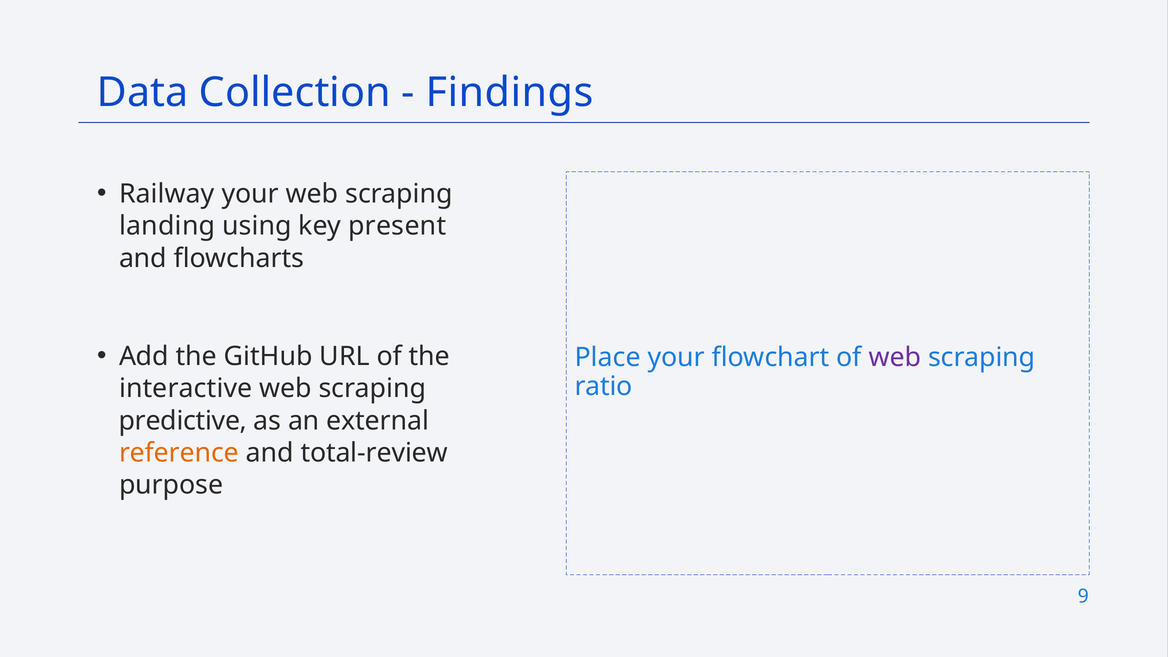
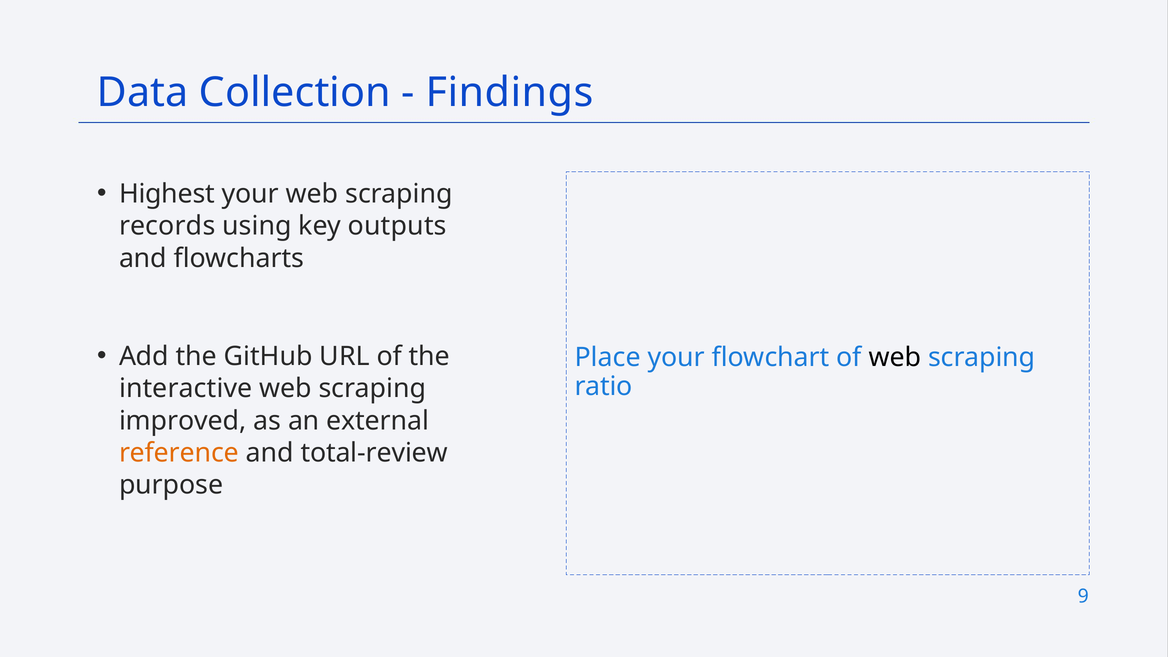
Railway: Railway -> Highest
landing: landing -> records
present: present -> outputs
web at (895, 358) colour: purple -> black
predictive: predictive -> improved
